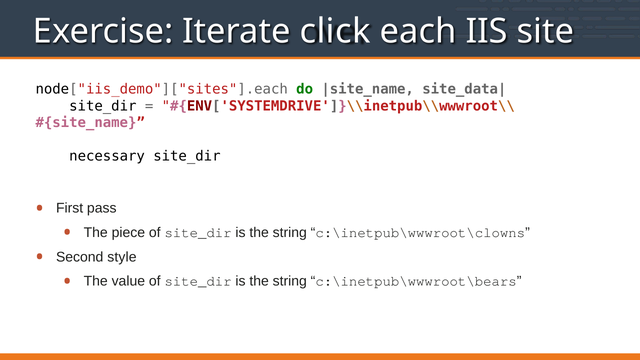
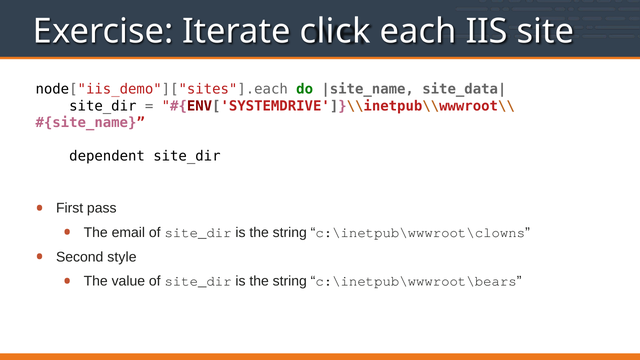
necessary: necessary -> dependent
piece: piece -> email
